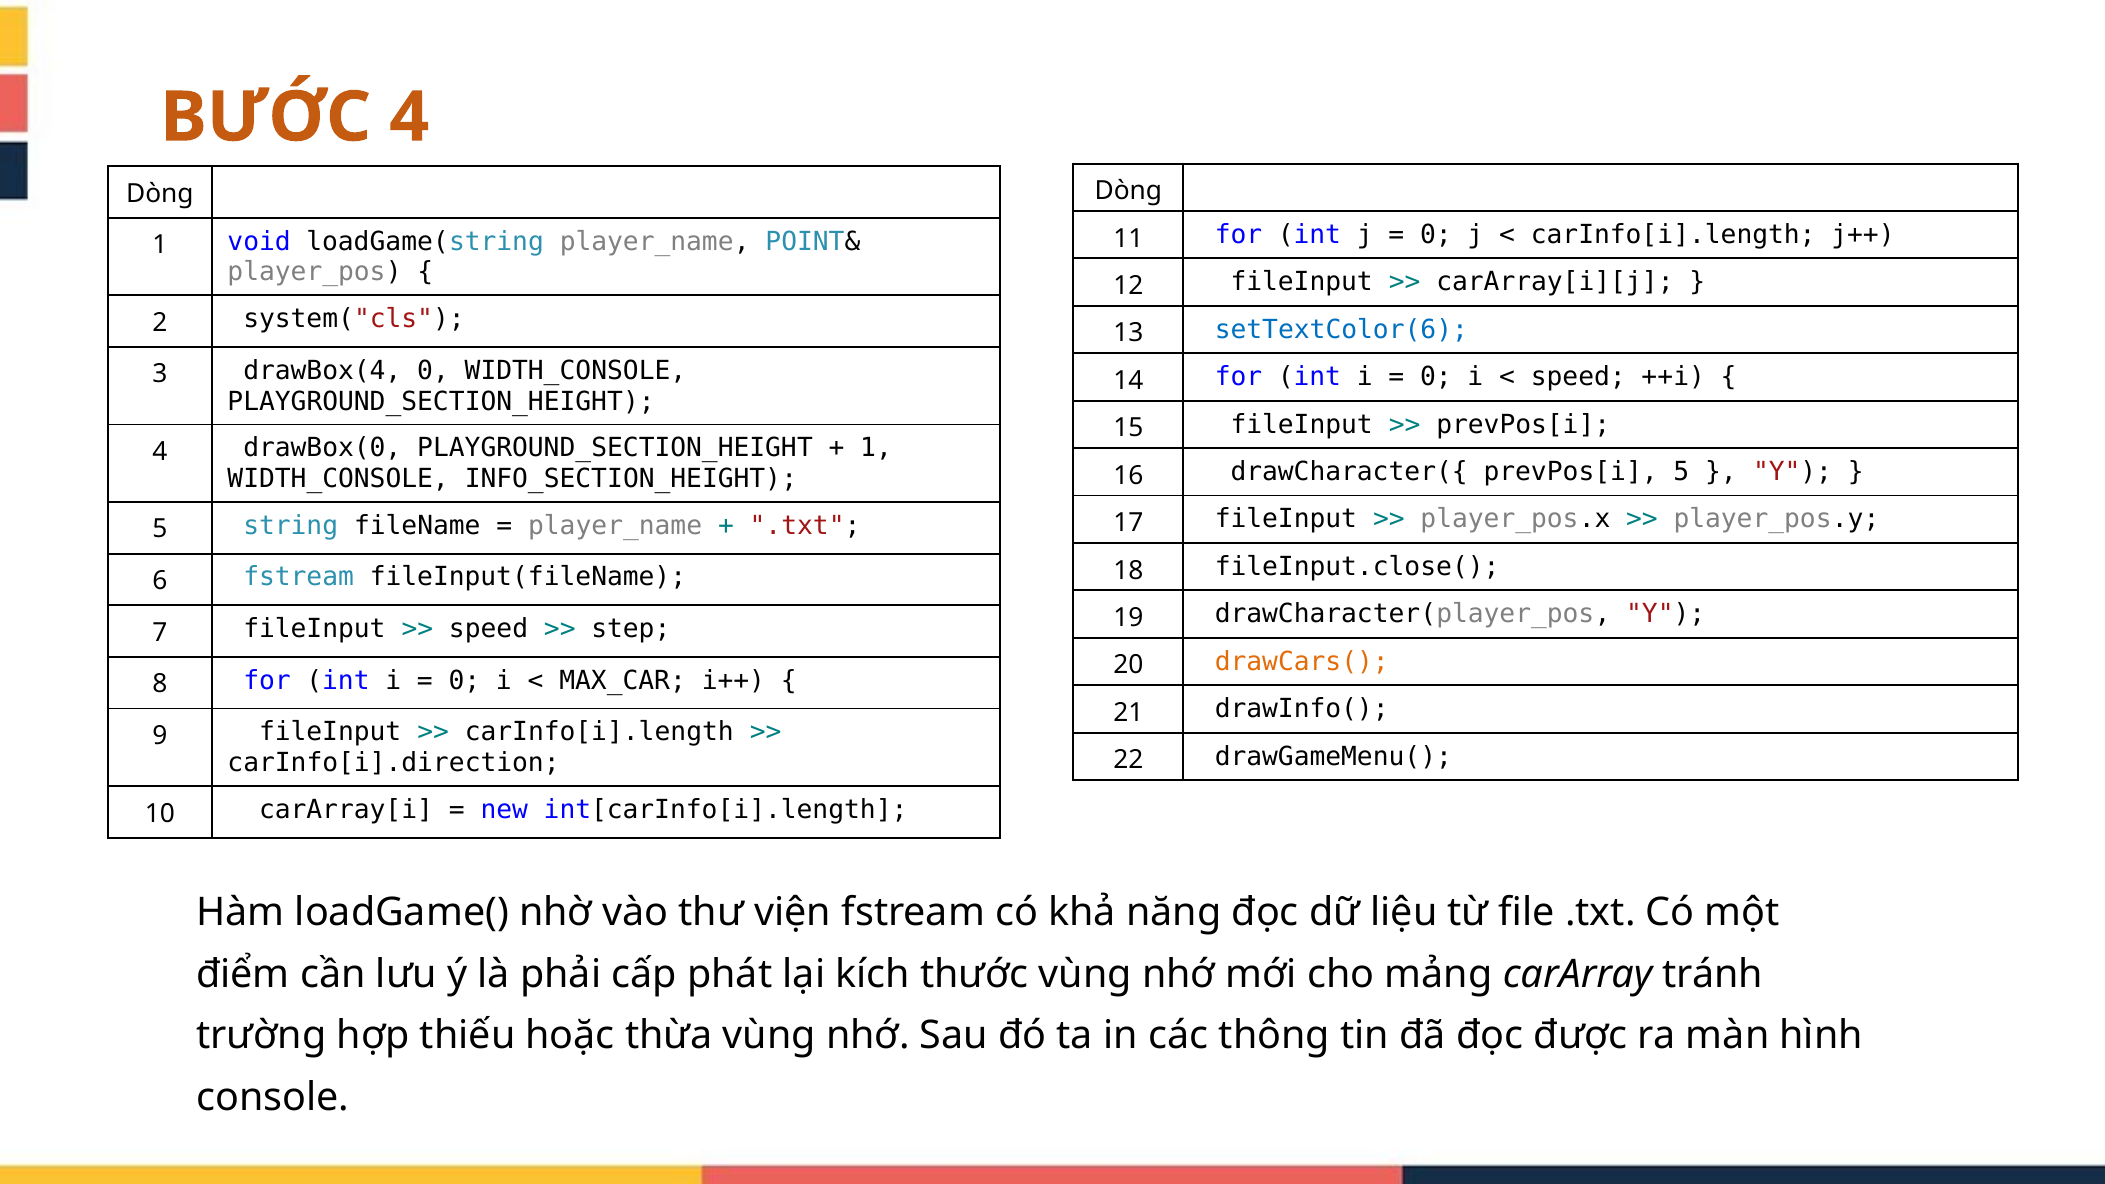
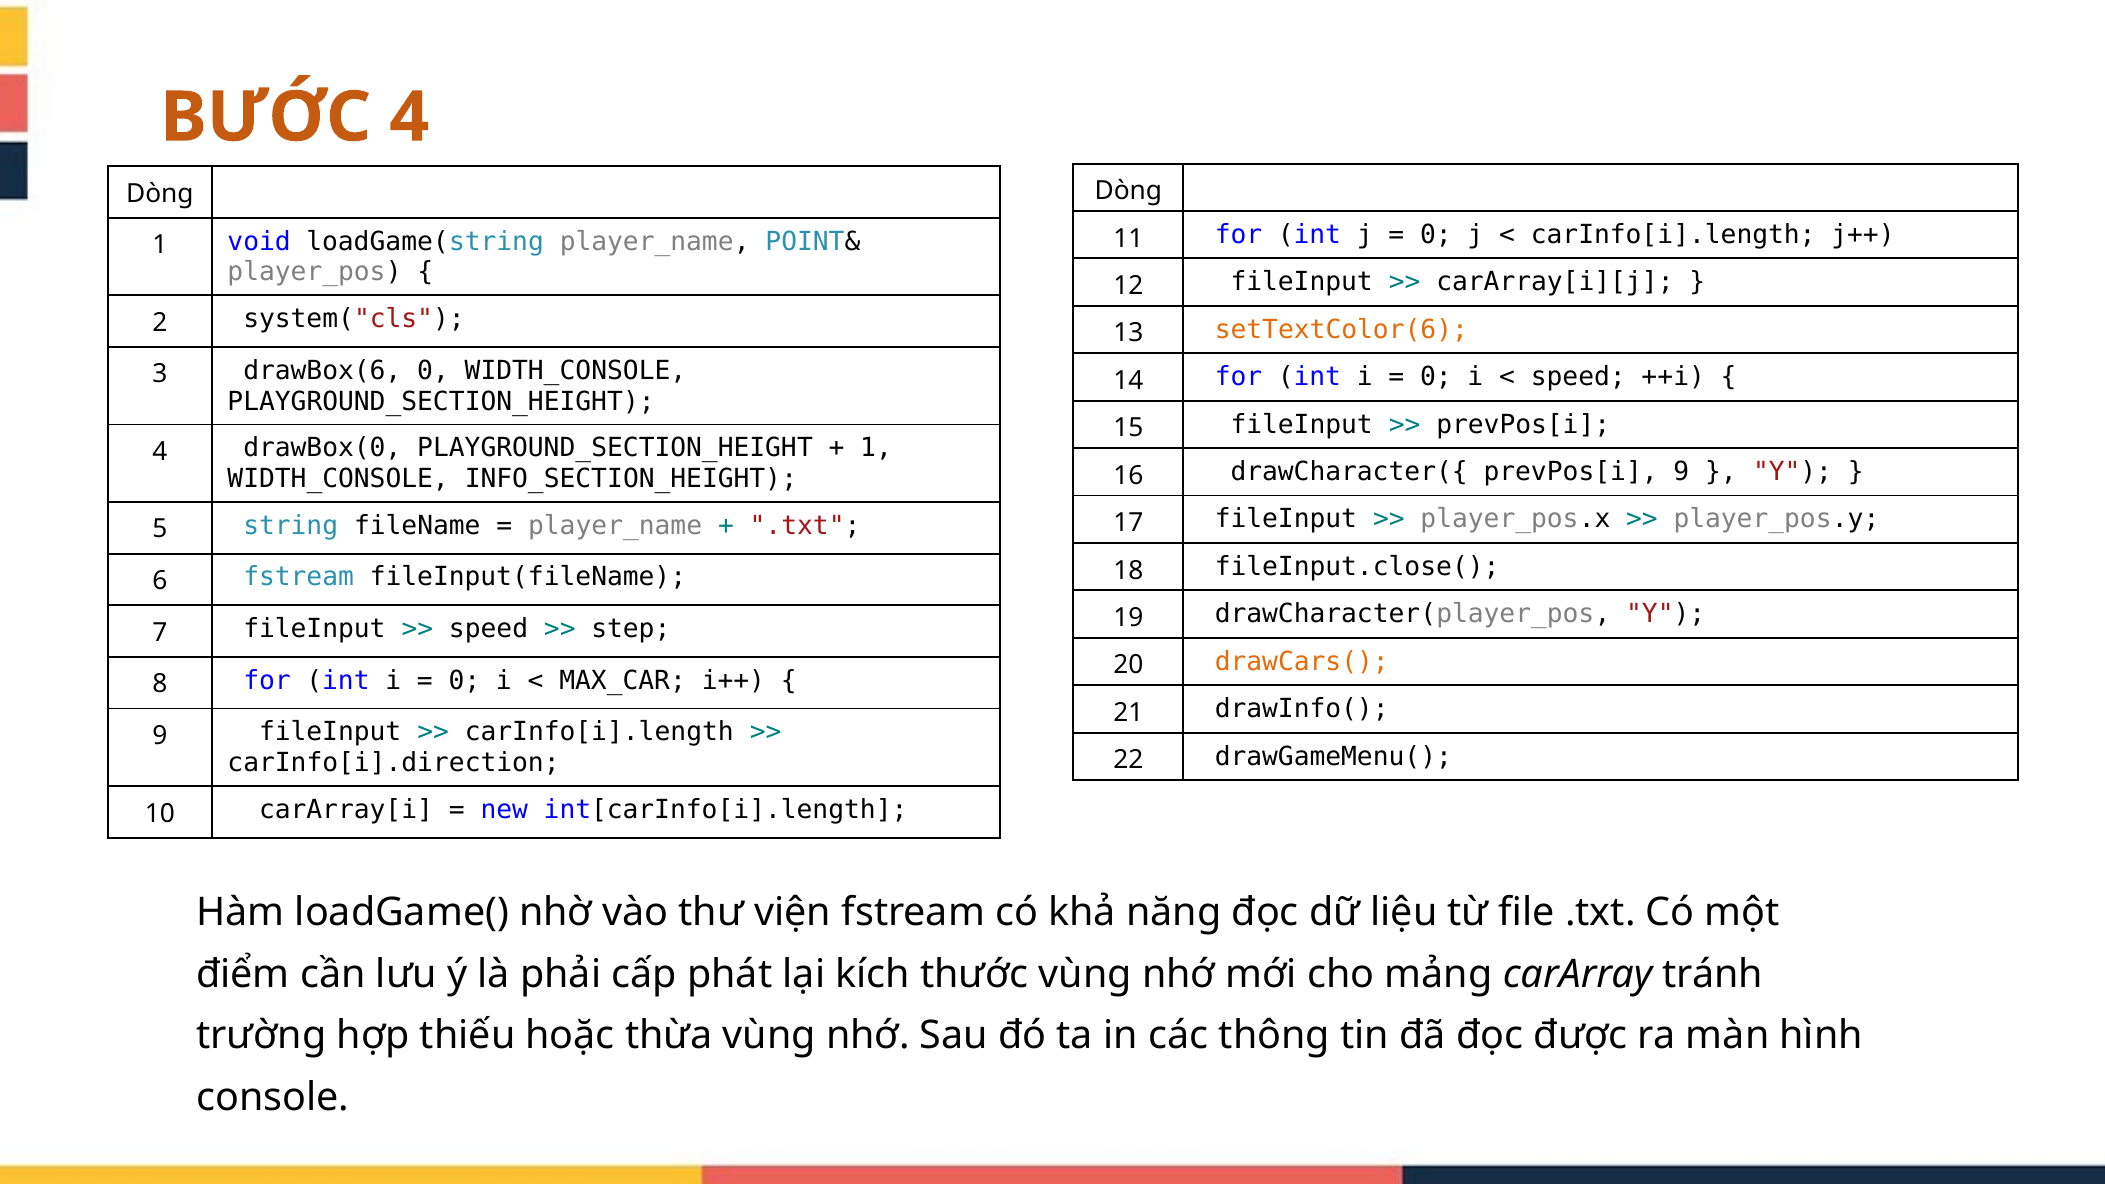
setTextColor(6 colour: blue -> orange
drawBox(4: drawBox(4 -> drawBox(6
prevPos[i 5: 5 -> 9
